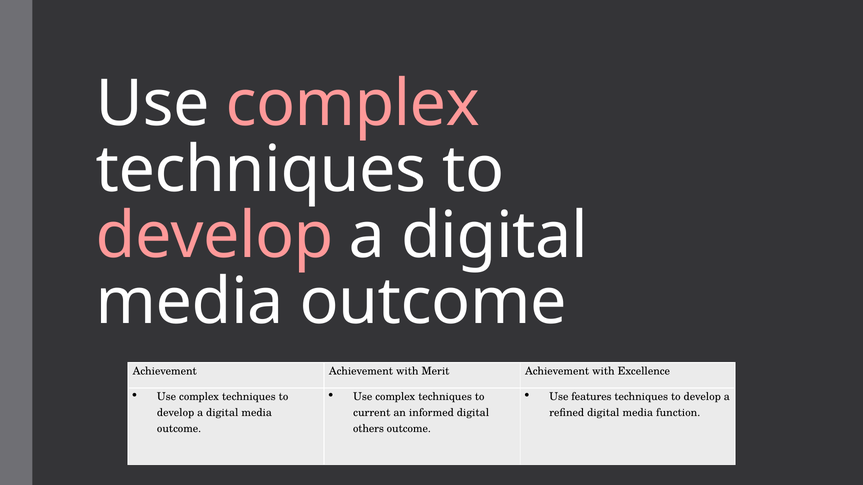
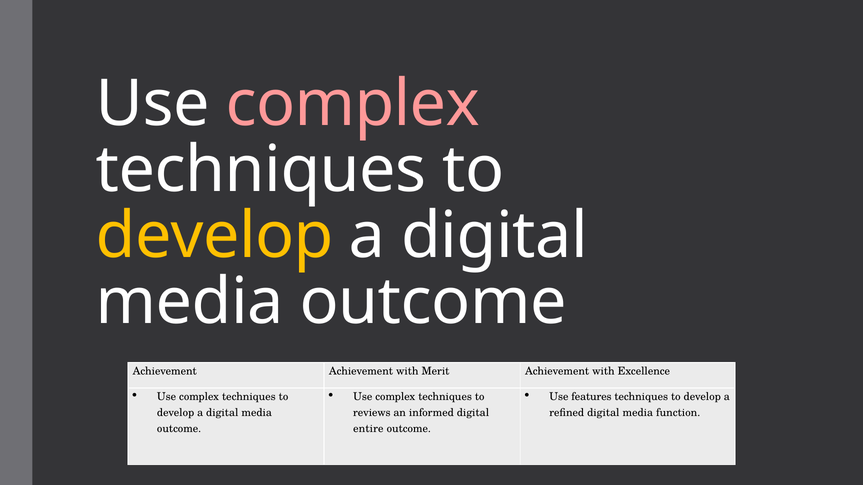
develop at (215, 236) colour: pink -> yellow
current: current -> reviews
others: others -> entire
